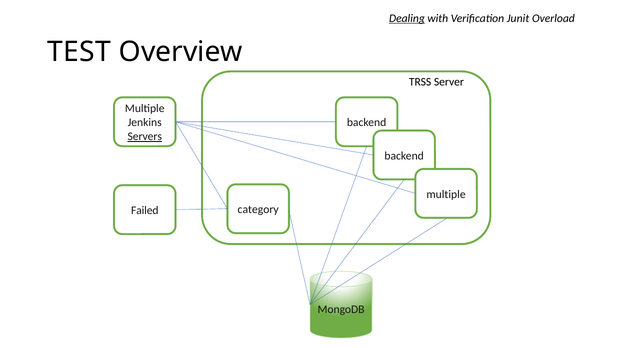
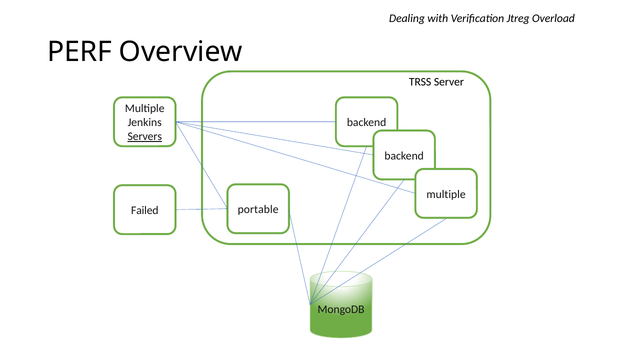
Dealing underline: present -> none
Junit: Junit -> Jtreg
TEST: TEST -> PERF
category: category -> portable
